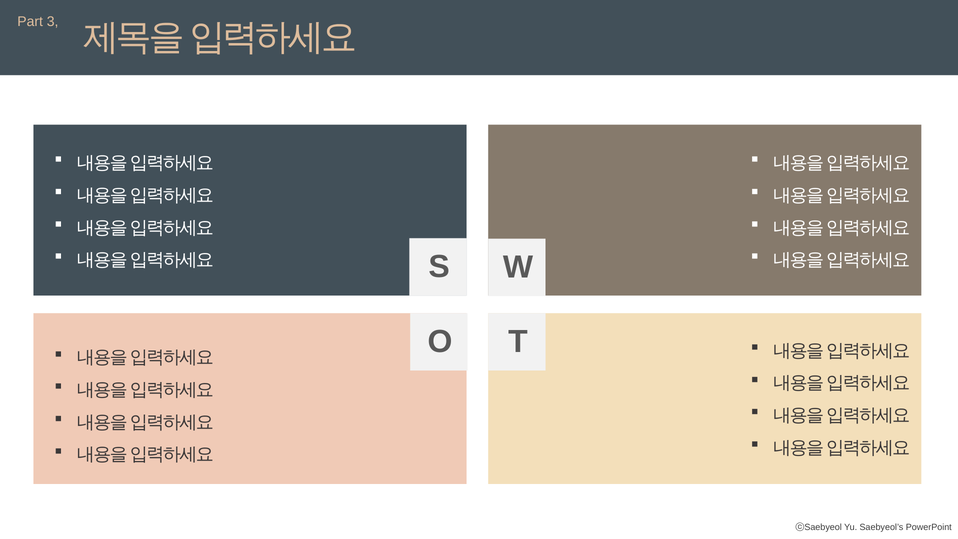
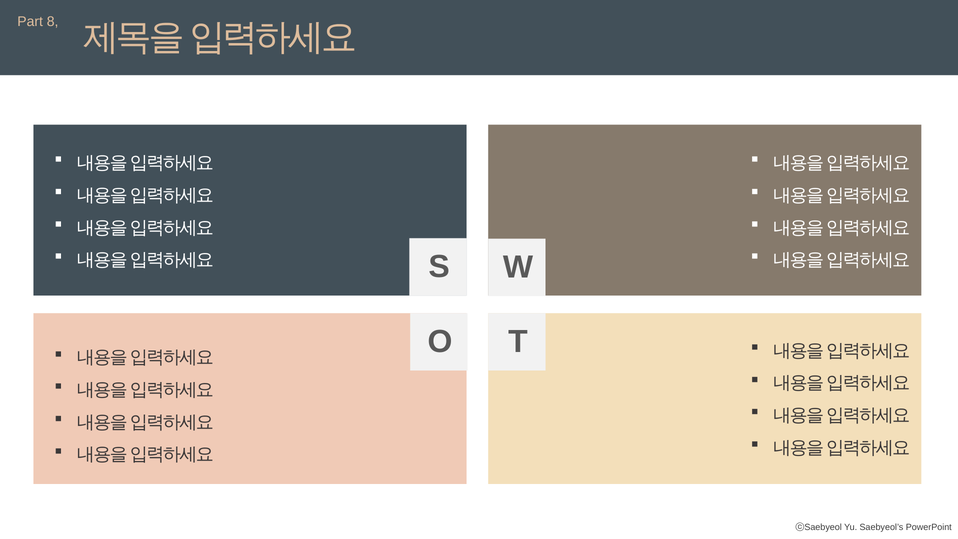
3: 3 -> 8
